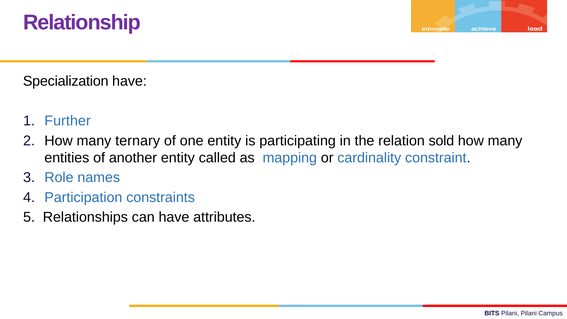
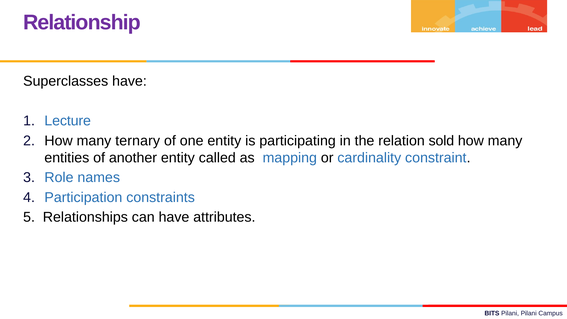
Specialization: Specialization -> Superclasses
Further: Further -> Lecture
